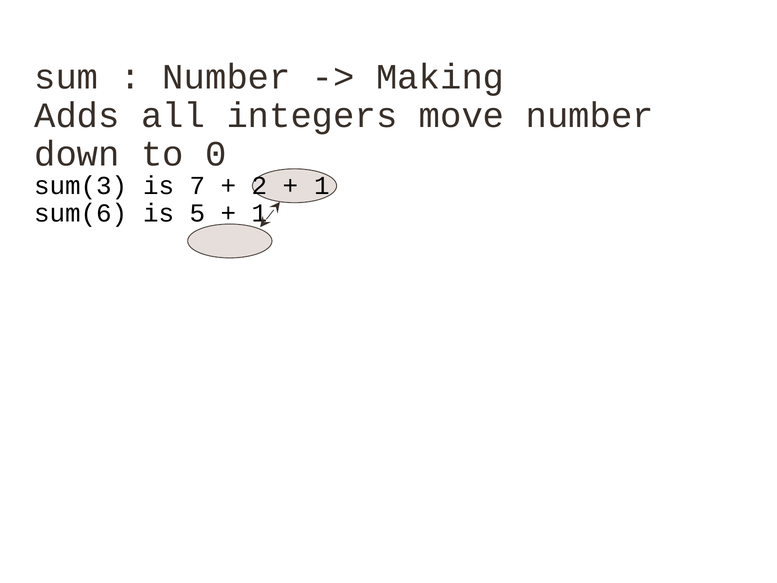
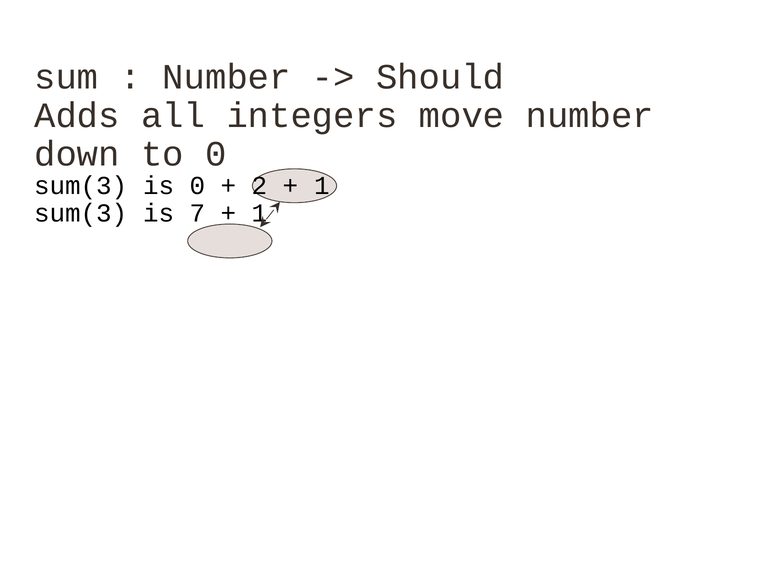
Making: Making -> Should
is 7: 7 -> 0
sum(6 at (81, 213): sum(6 -> sum(3
5: 5 -> 7
